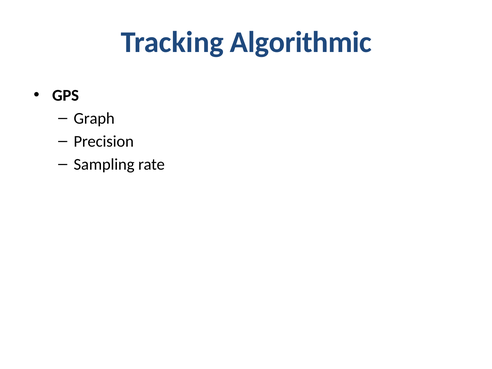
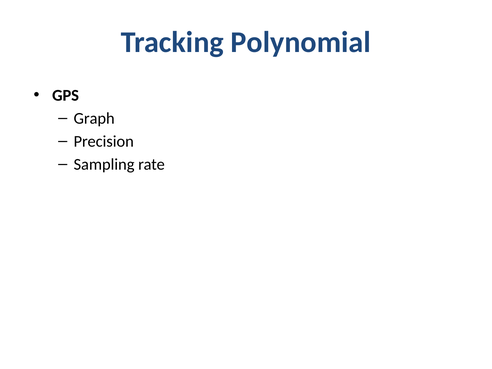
Algorithmic: Algorithmic -> Polynomial
